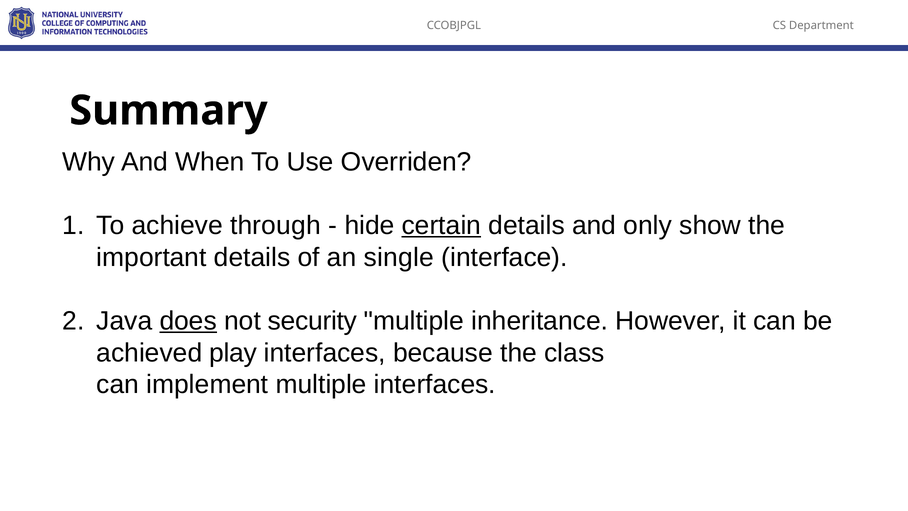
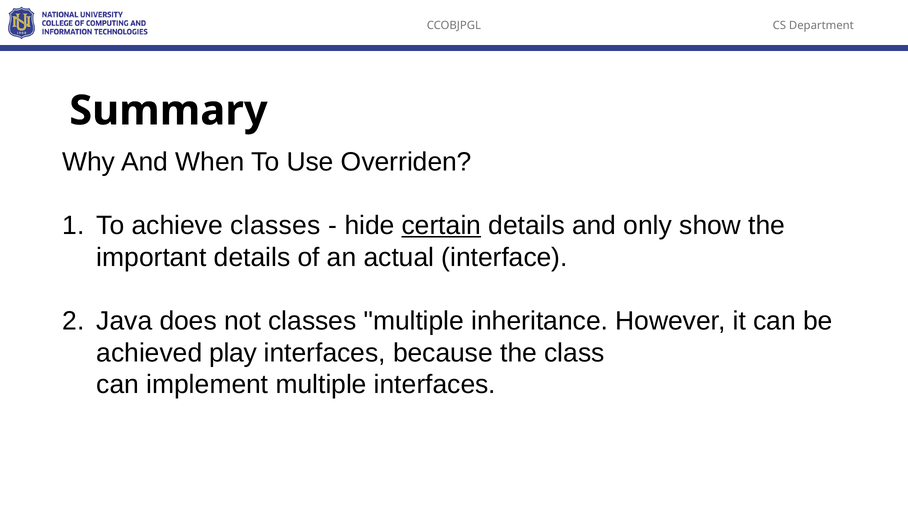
achieve through: through -> classes
single: single -> actual
does underline: present -> none
not security: security -> classes
